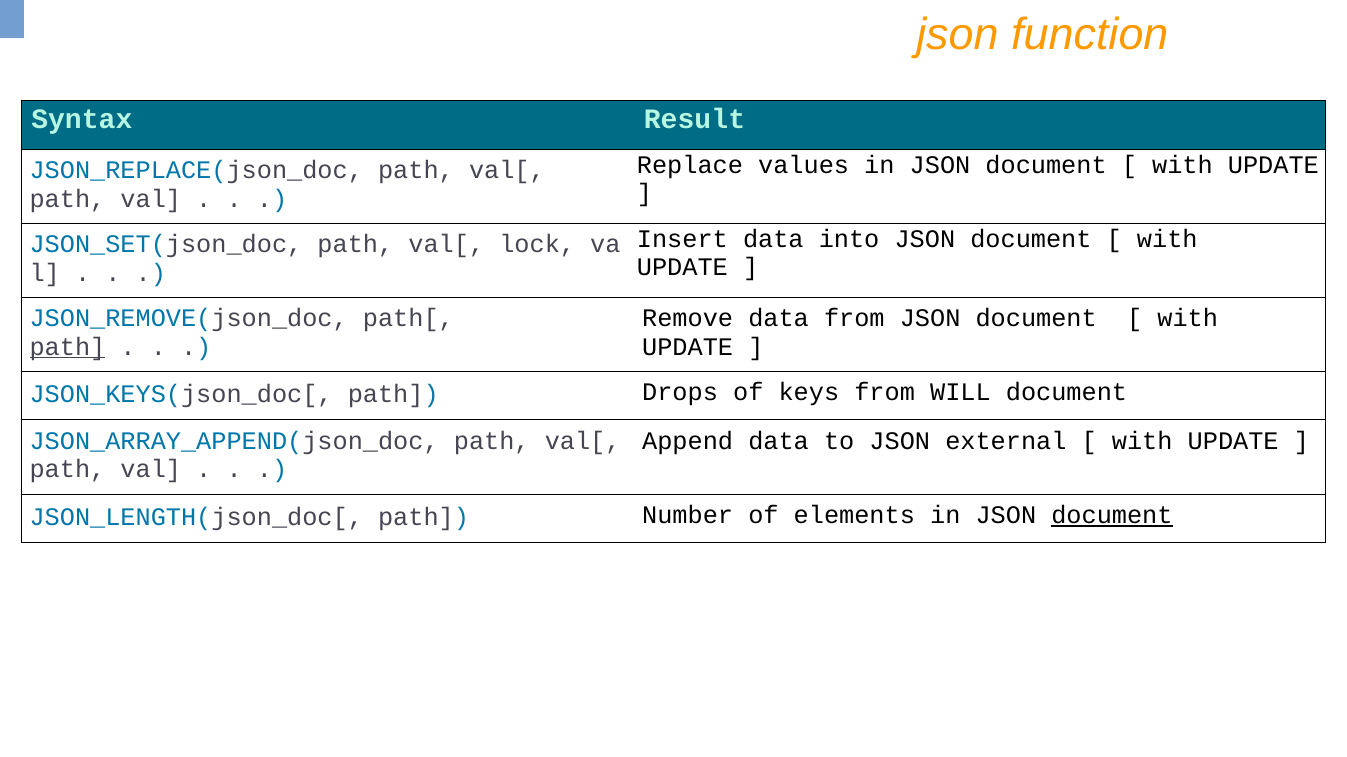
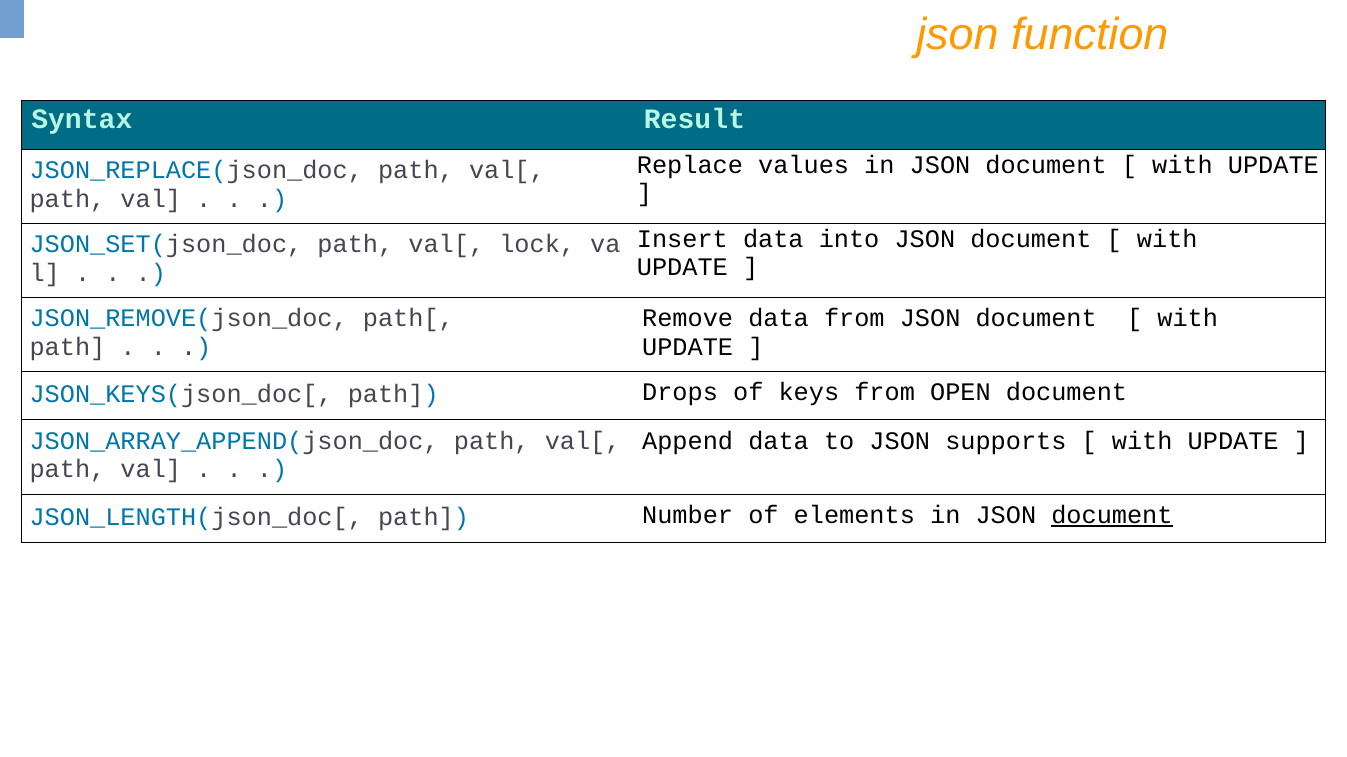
path at (67, 347) underline: present -> none
WILL: WILL -> OPEN
external: external -> supports
